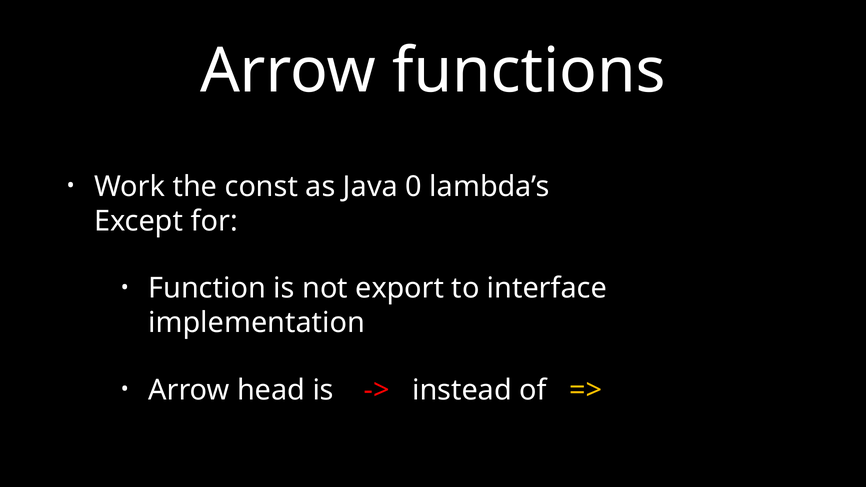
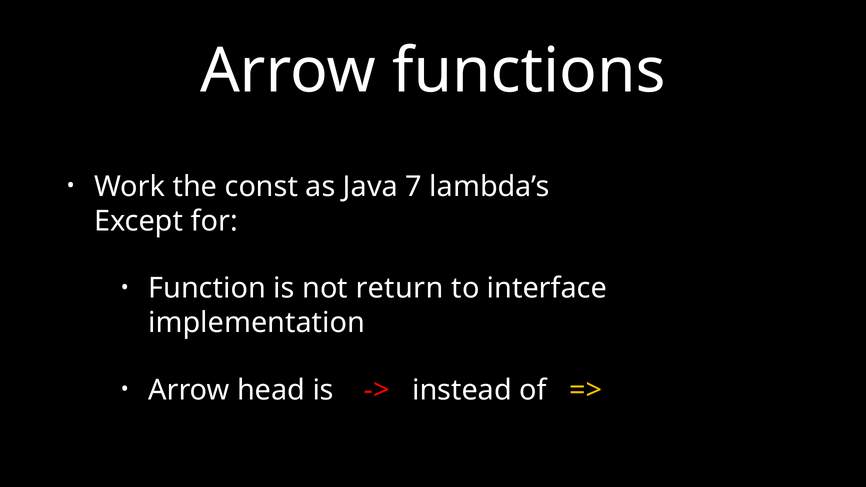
0: 0 -> 7
export: export -> return
